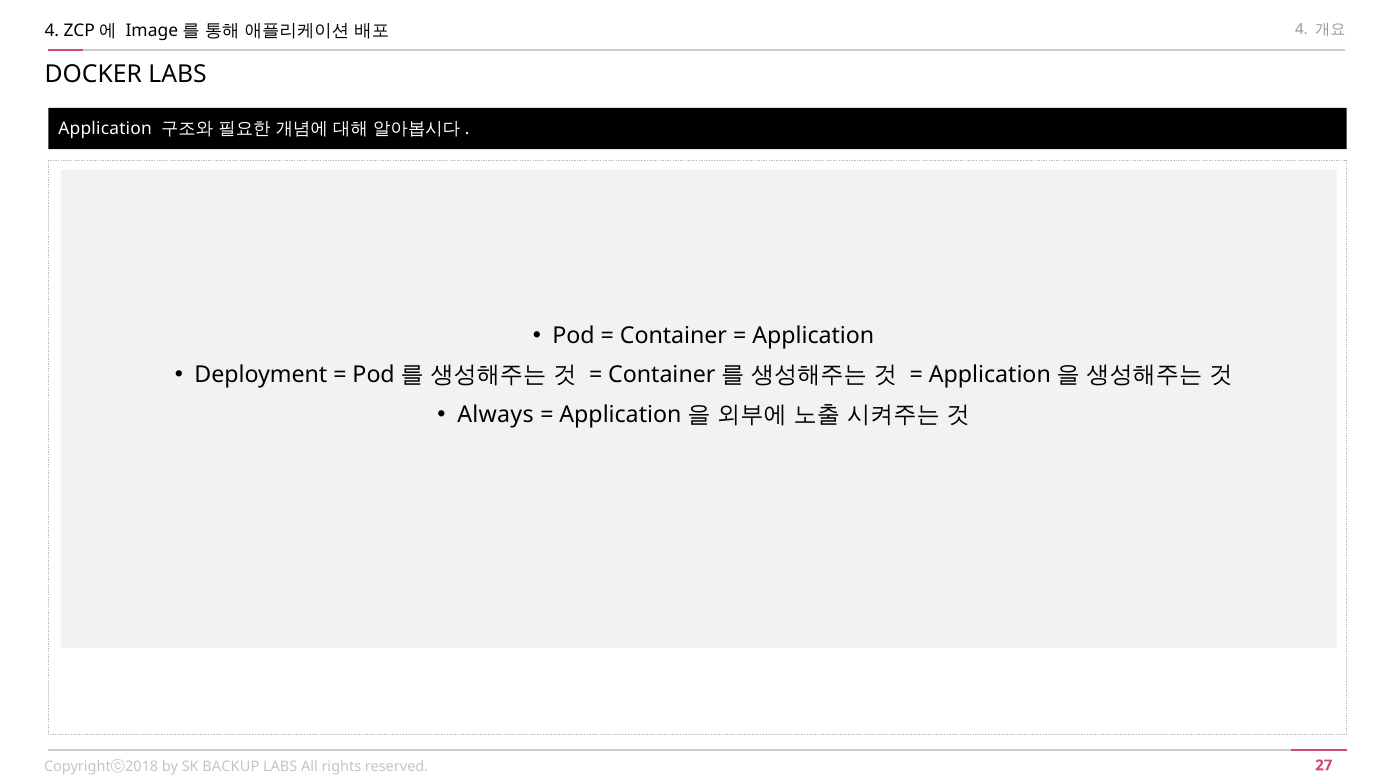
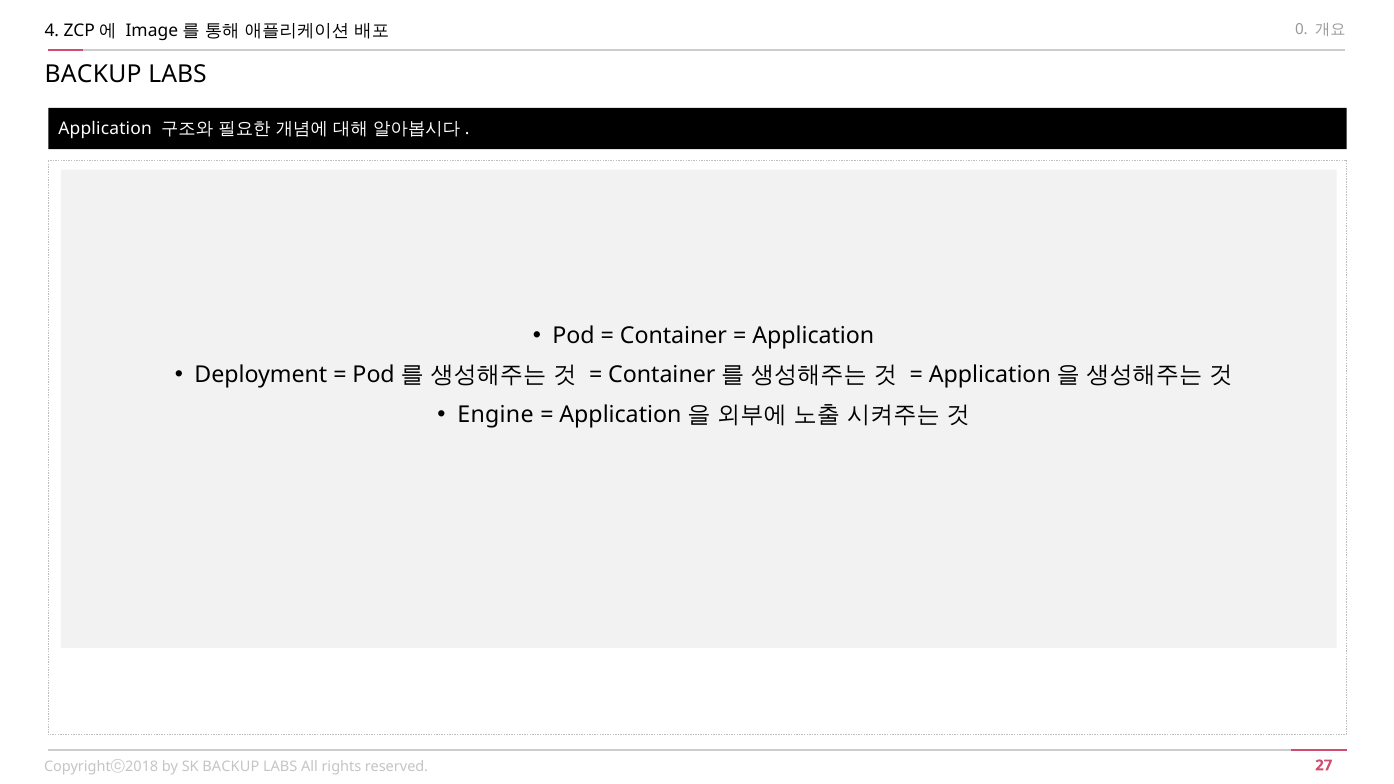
4 at (1301, 30): 4 -> 0
DOCKER at (93, 74): DOCKER -> BACKUP
Always: Always -> Engine
